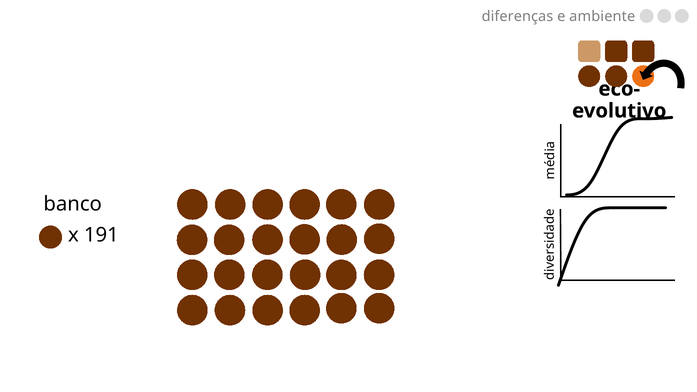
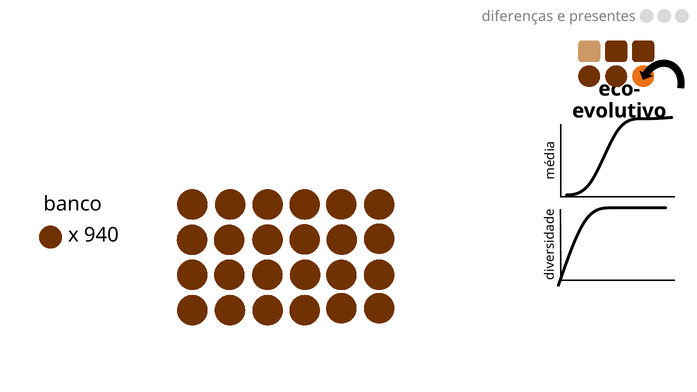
ambiente: ambiente -> presentes
191: 191 -> 940
